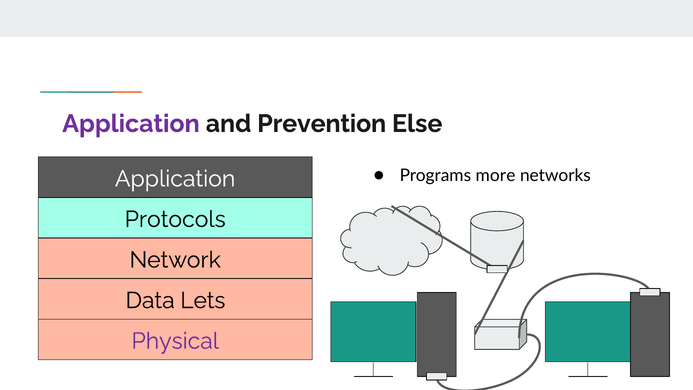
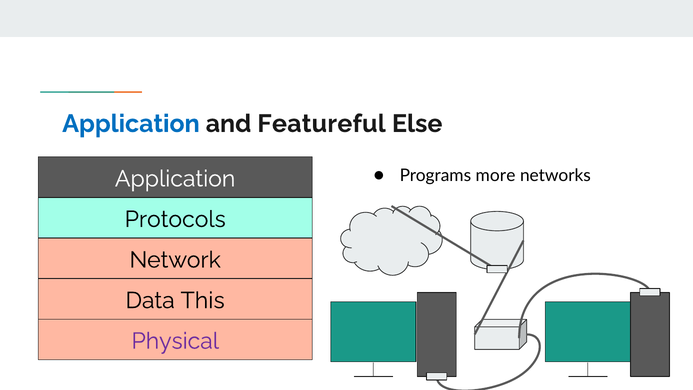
Application at (131, 124) colour: purple -> blue
Prevention: Prevention -> Featureful
Lets: Lets -> This
